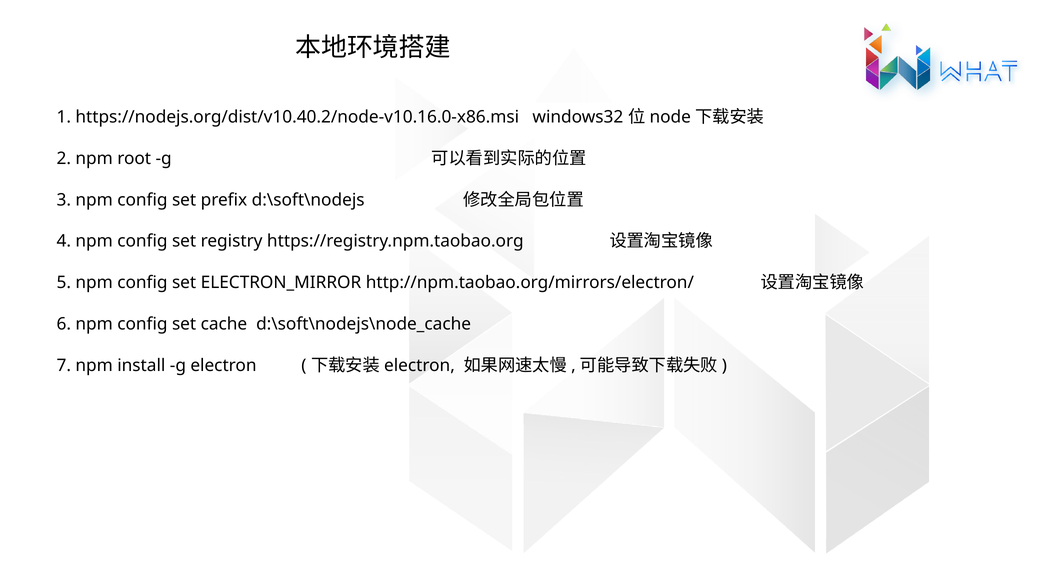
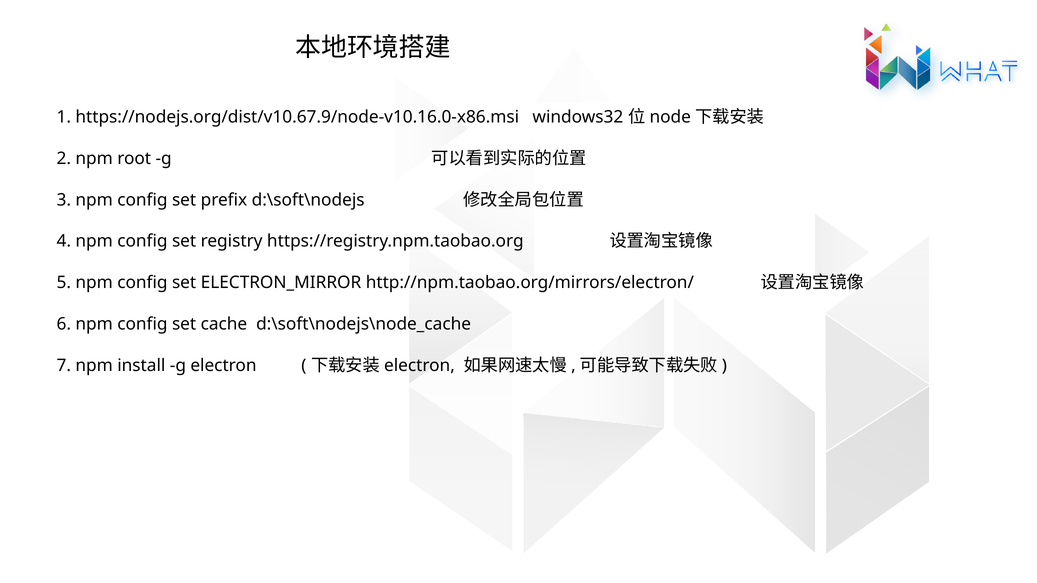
https://nodejs.org/dist/v10.40.2/node-v10.16.0-x86.msi: https://nodejs.org/dist/v10.40.2/node-v10.16.0-x86.msi -> https://nodejs.org/dist/v10.67.9/node-v10.16.0-x86.msi
